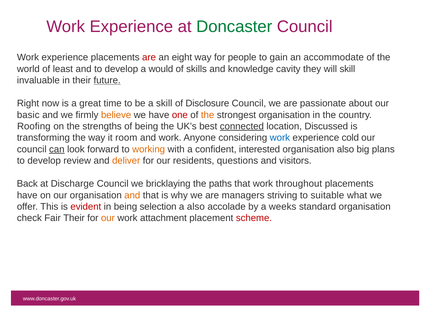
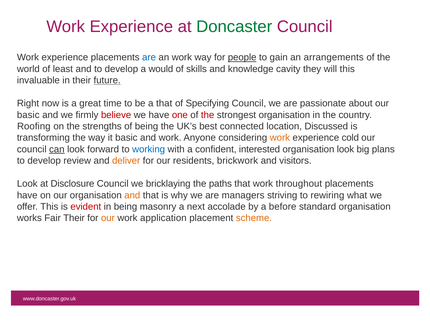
are at (149, 57) colour: red -> blue
an eight: eight -> work
people underline: none -> present
accommodate: accommodate -> arrangements
will skill: skill -> this
a skill: skill -> that
Disclosure: Disclosure -> Specifying
believe colour: orange -> red
the at (208, 115) colour: orange -> red
connected underline: present -> none
it room: room -> basic
work at (280, 138) colour: blue -> orange
working colour: orange -> blue
organisation also: also -> look
questions: questions -> brickwork
Back at (27, 183): Back -> Look
Discharge: Discharge -> Disclosure
suitable: suitable -> rewiring
selection: selection -> masonry
a also: also -> next
weeks: weeks -> before
check: check -> works
attachment: attachment -> application
scheme colour: red -> orange
